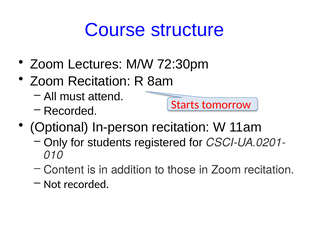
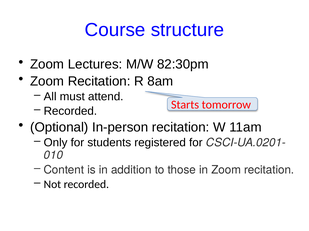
72:30pm: 72:30pm -> 82:30pm
